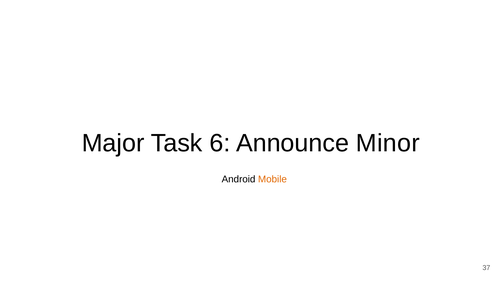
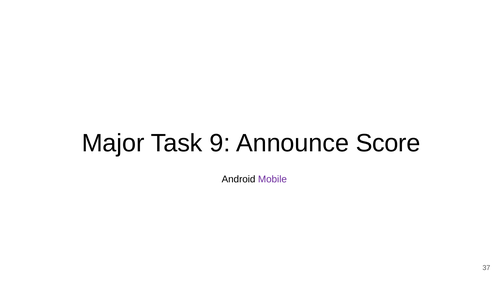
6: 6 -> 9
Minor: Minor -> Score
Mobile colour: orange -> purple
